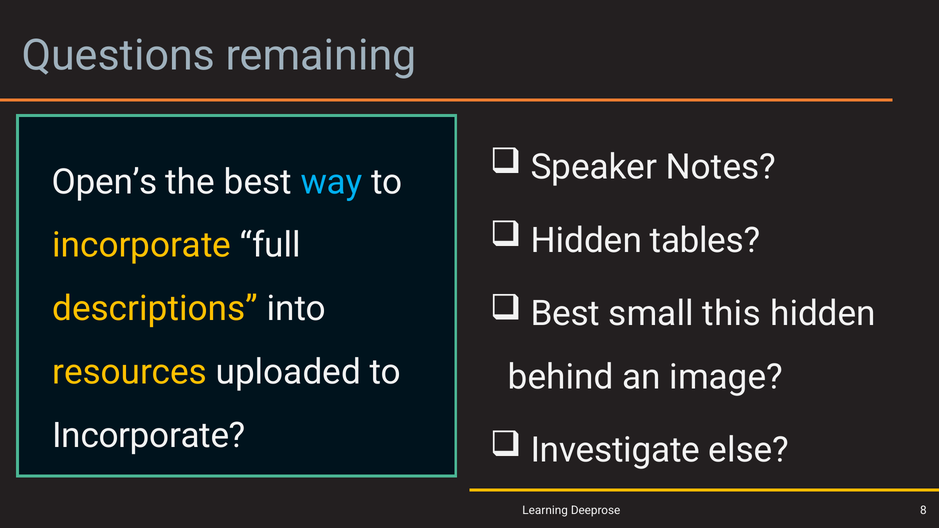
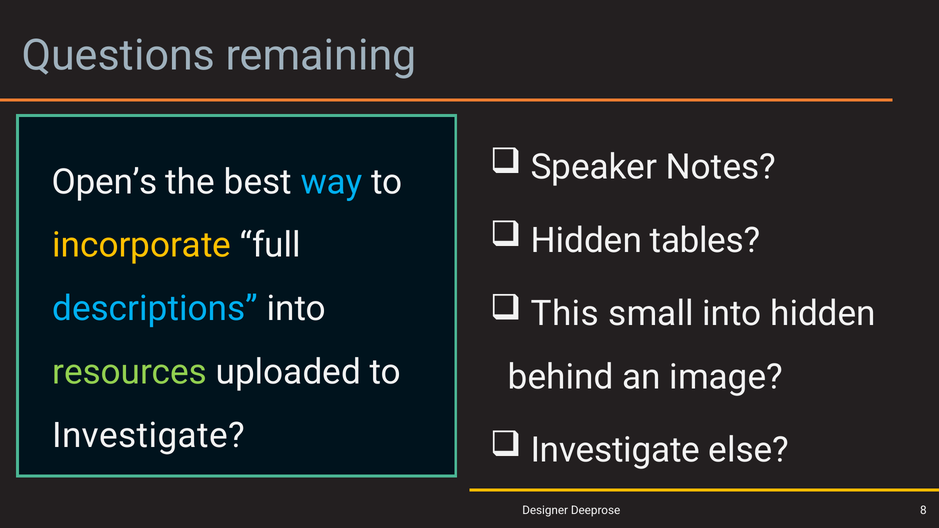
descriptions colour: yellow -> light blue
Best at (565, 314): Best -> This
small this: this -> into
resources colour: yellow -> light green
Incorporate at (149, 436): Incorporate -> Investigate
Learning: Learning -> Designer
